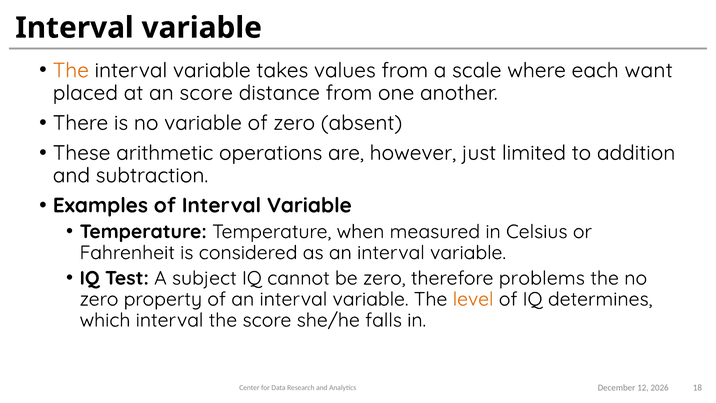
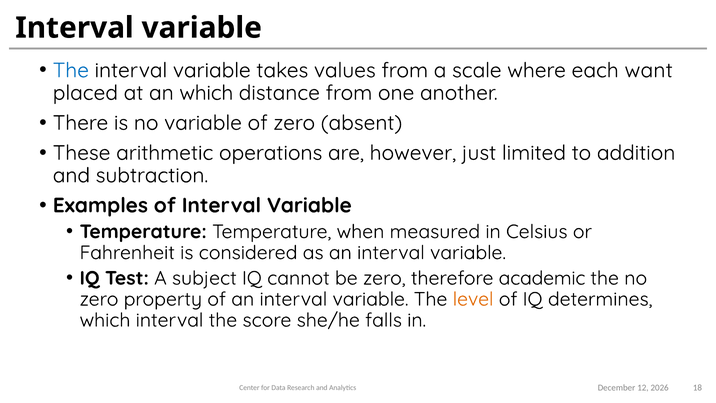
The at (71, 70) colour: orange -> blue
an score: score -> which
problems: problems -> academic
